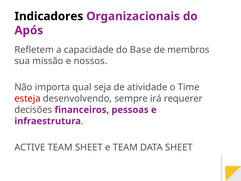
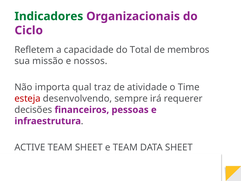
Indicadores colour: black -> green
Após: Após -> Ciclo
Base: Base -> Total
seja: seja -> traz
